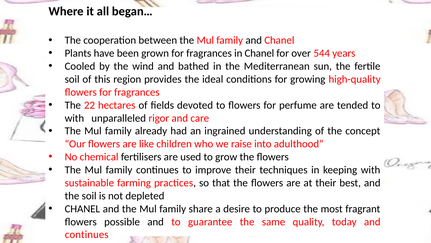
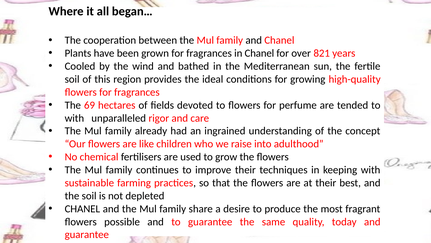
544: 544 -> 821
22: 22 -> 69
continues at (87, 234): continues -> guarantee
